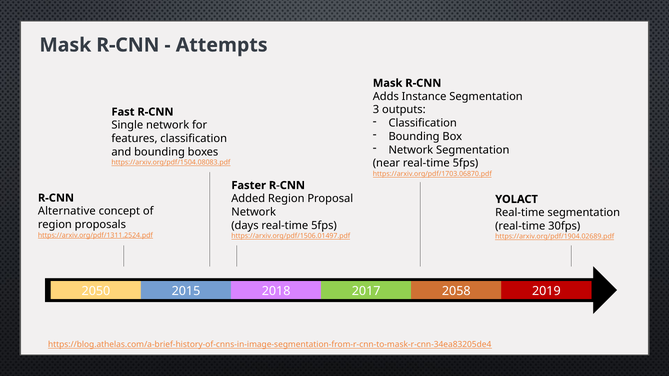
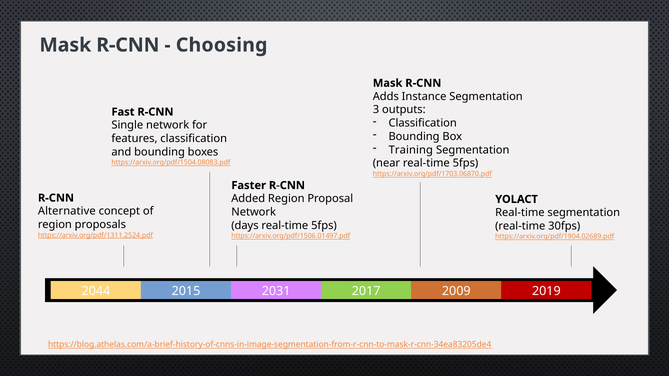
Attempts: Attempts -> Choosing
Network at (411, 150): Network -> Training
2050: 2050 -> 2044
2018: 2018 -> 2031
2058: 2058 -> 2009
